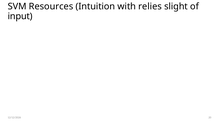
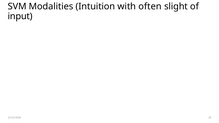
Resources: Resources -> Modalities
relies: relies -> often
